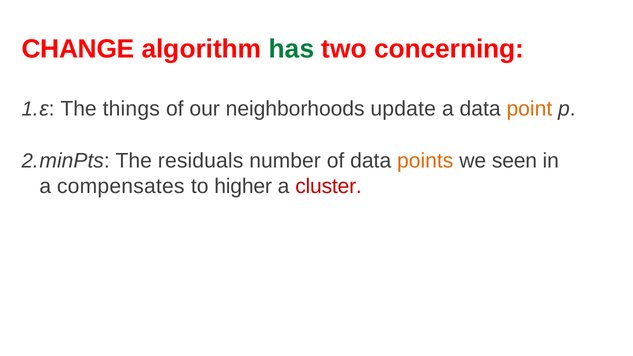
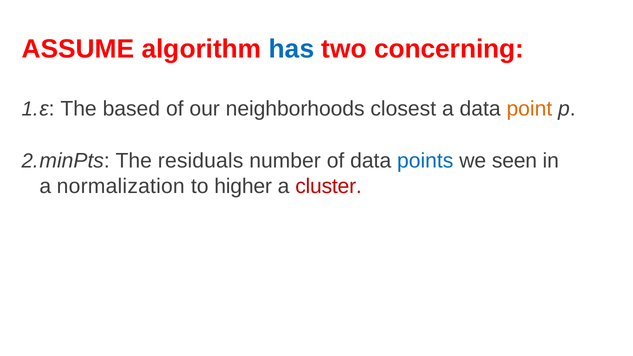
CHANGE: CHANGE -> ASSUME
has colour: green -> blue
things: things -> based
update: update -> closest
points colour: orange -> blue
compensates: compensates -> normalization
